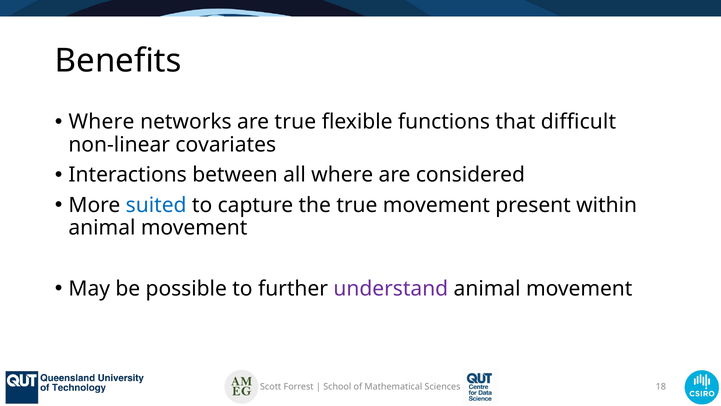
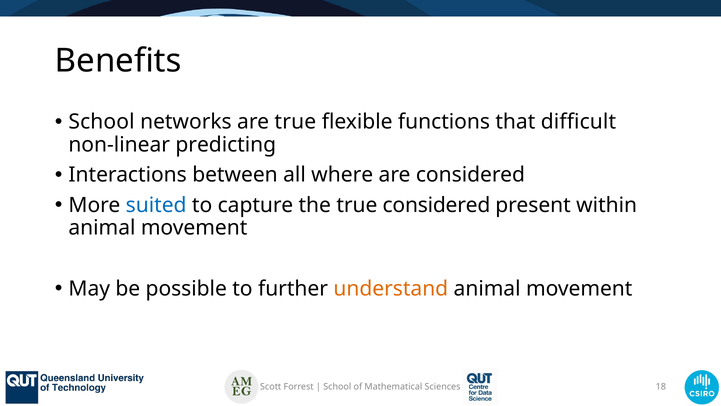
Where at (101, 122): Where -> School
covariates: covariates -> predicting
true movement: movement -> considered
understand colour: purple -> orange
